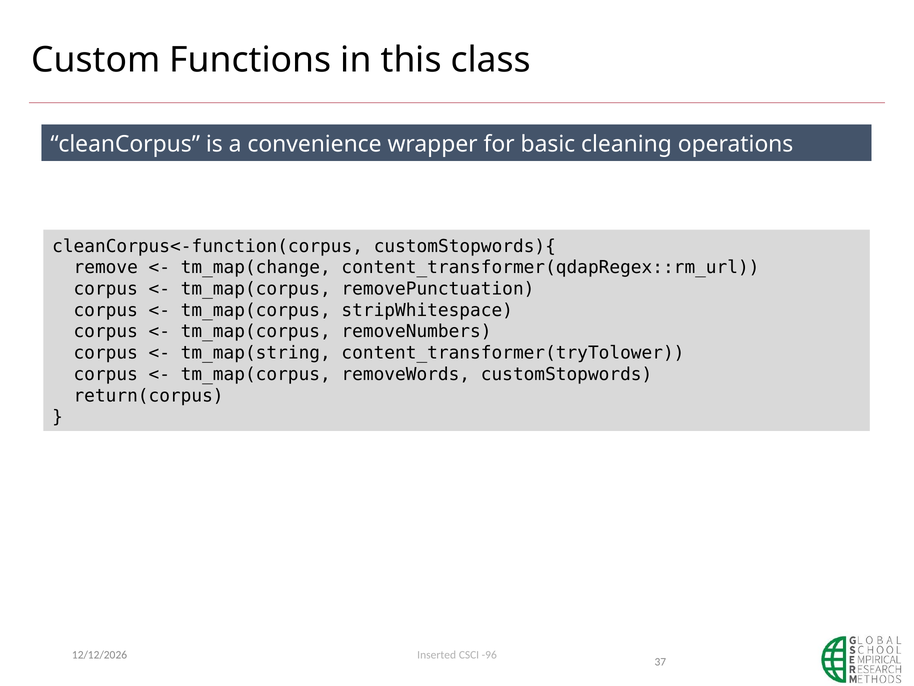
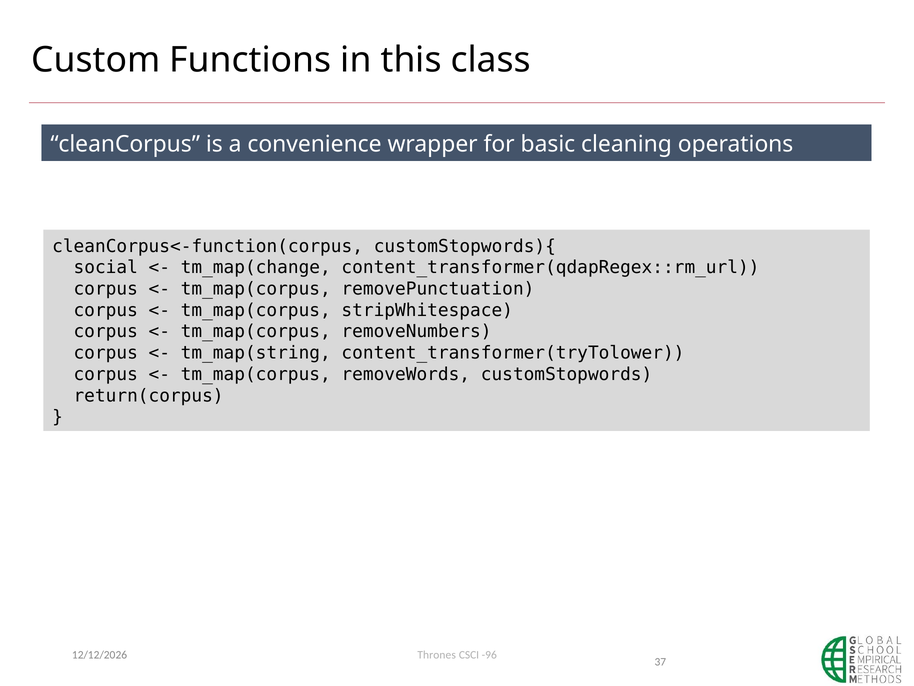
remove: remove -> social
Inserted: Inserted -> Thrones
